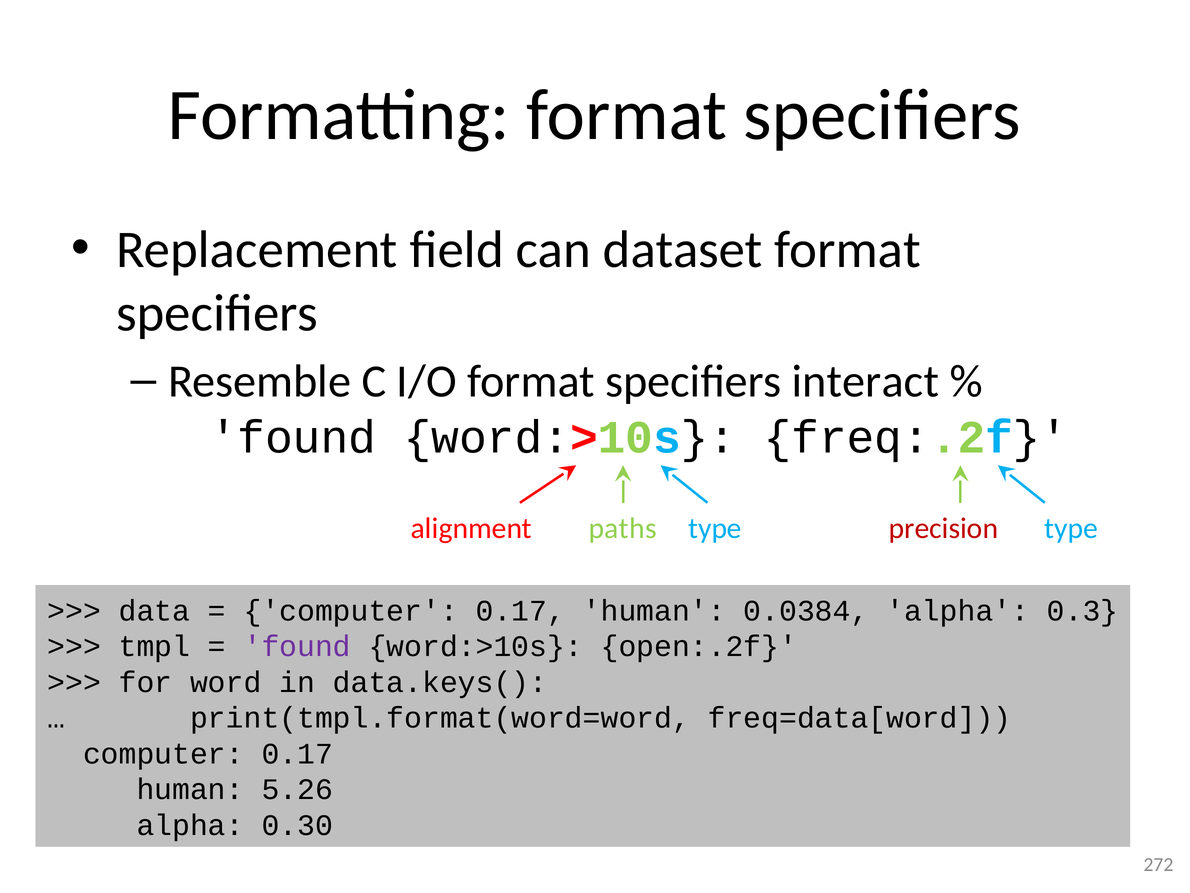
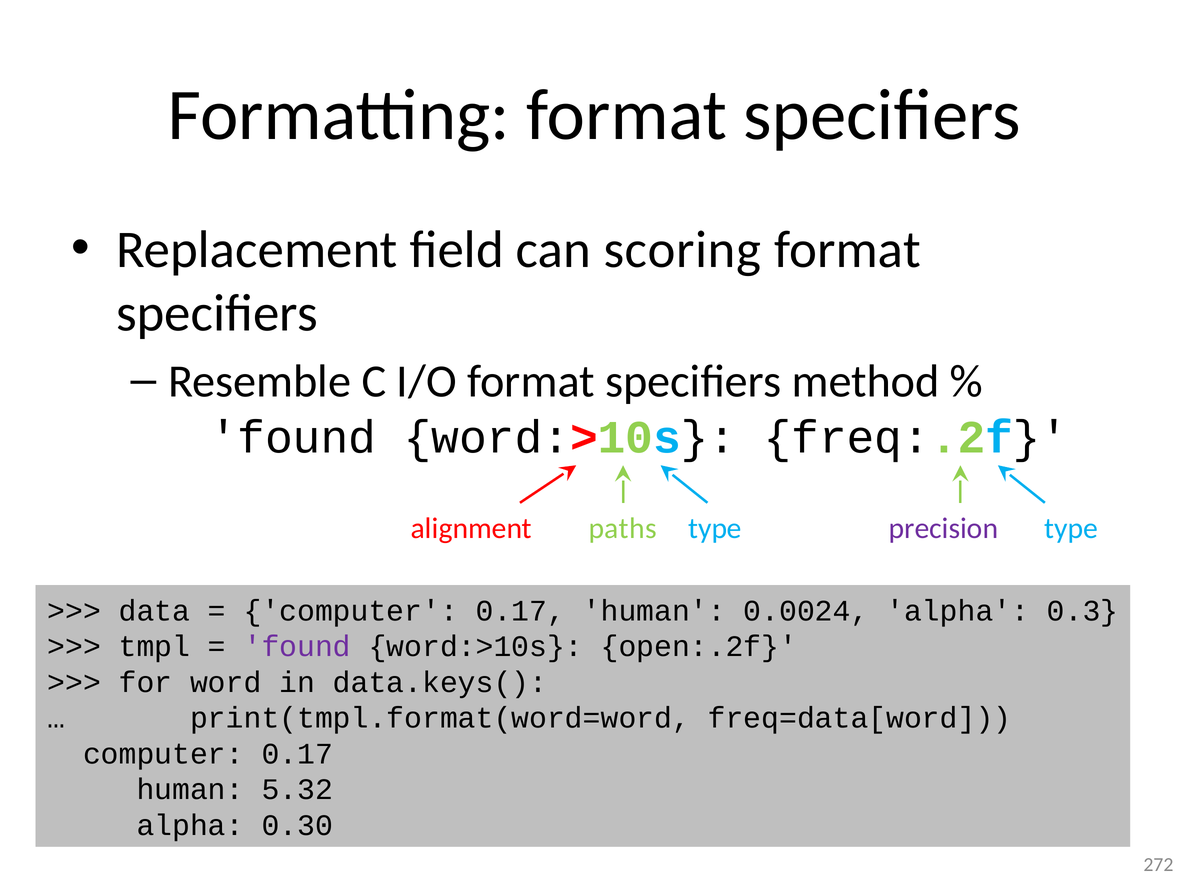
dataset: dataset -> scoring
interact: interact -> method
precision colour: red -> purple
0.0384: 0.0384 -> 0.0024
5.26: 5.26 -> 5.32
